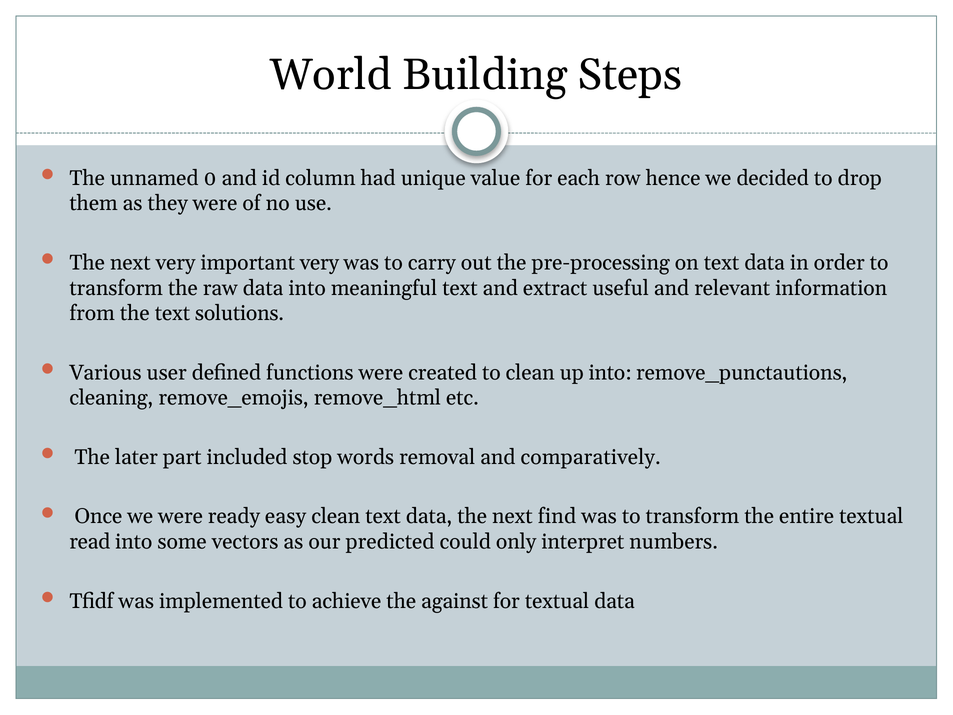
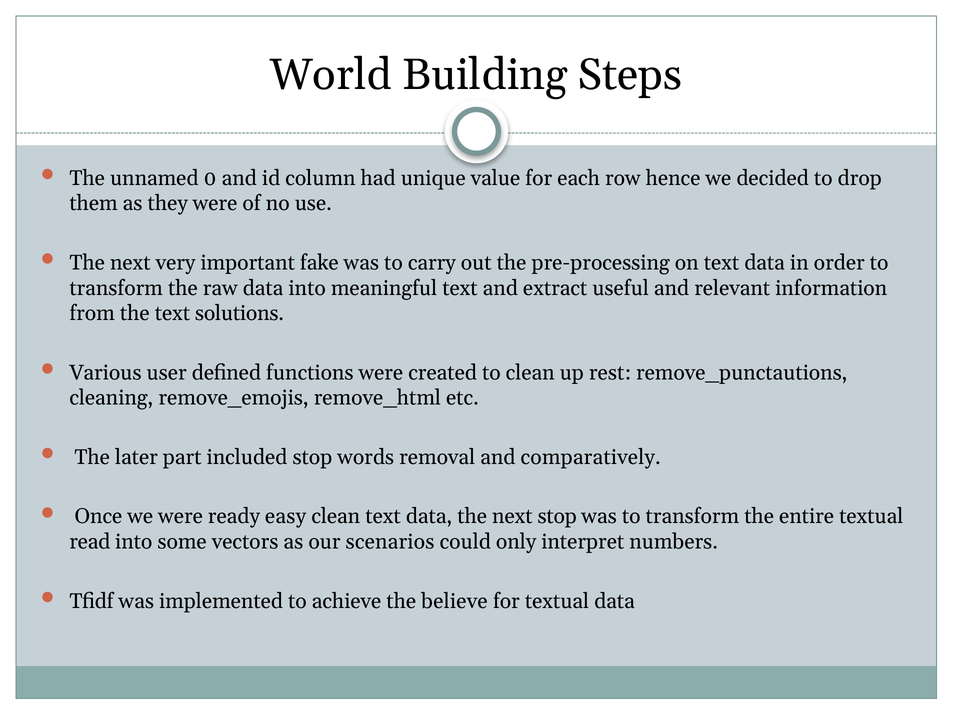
important very: very -> fake
up into: into -> rest
next find: find -> stop
predicted: predicted -> scenarios
against: against -> believe
